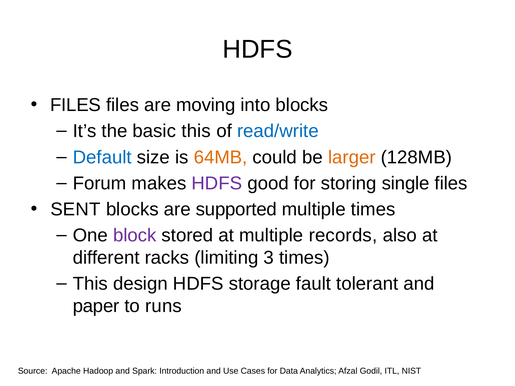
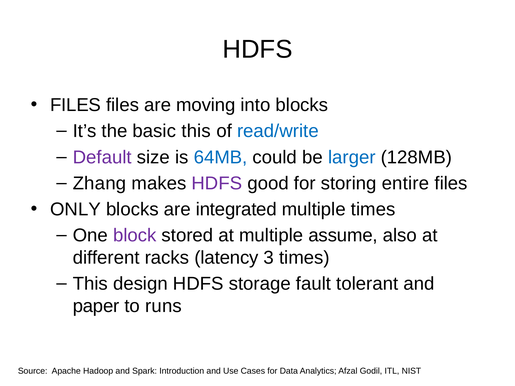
Default colour: blue -> purple
64MB colour: orange -> blue
larger colour: orange -> blue
Forum: Forum -> Zhang
single: single -> entire
SENT: SENT -> ONLY
supported: supported -> integrated
records: records -> assume
limiting: limiting -> latency
